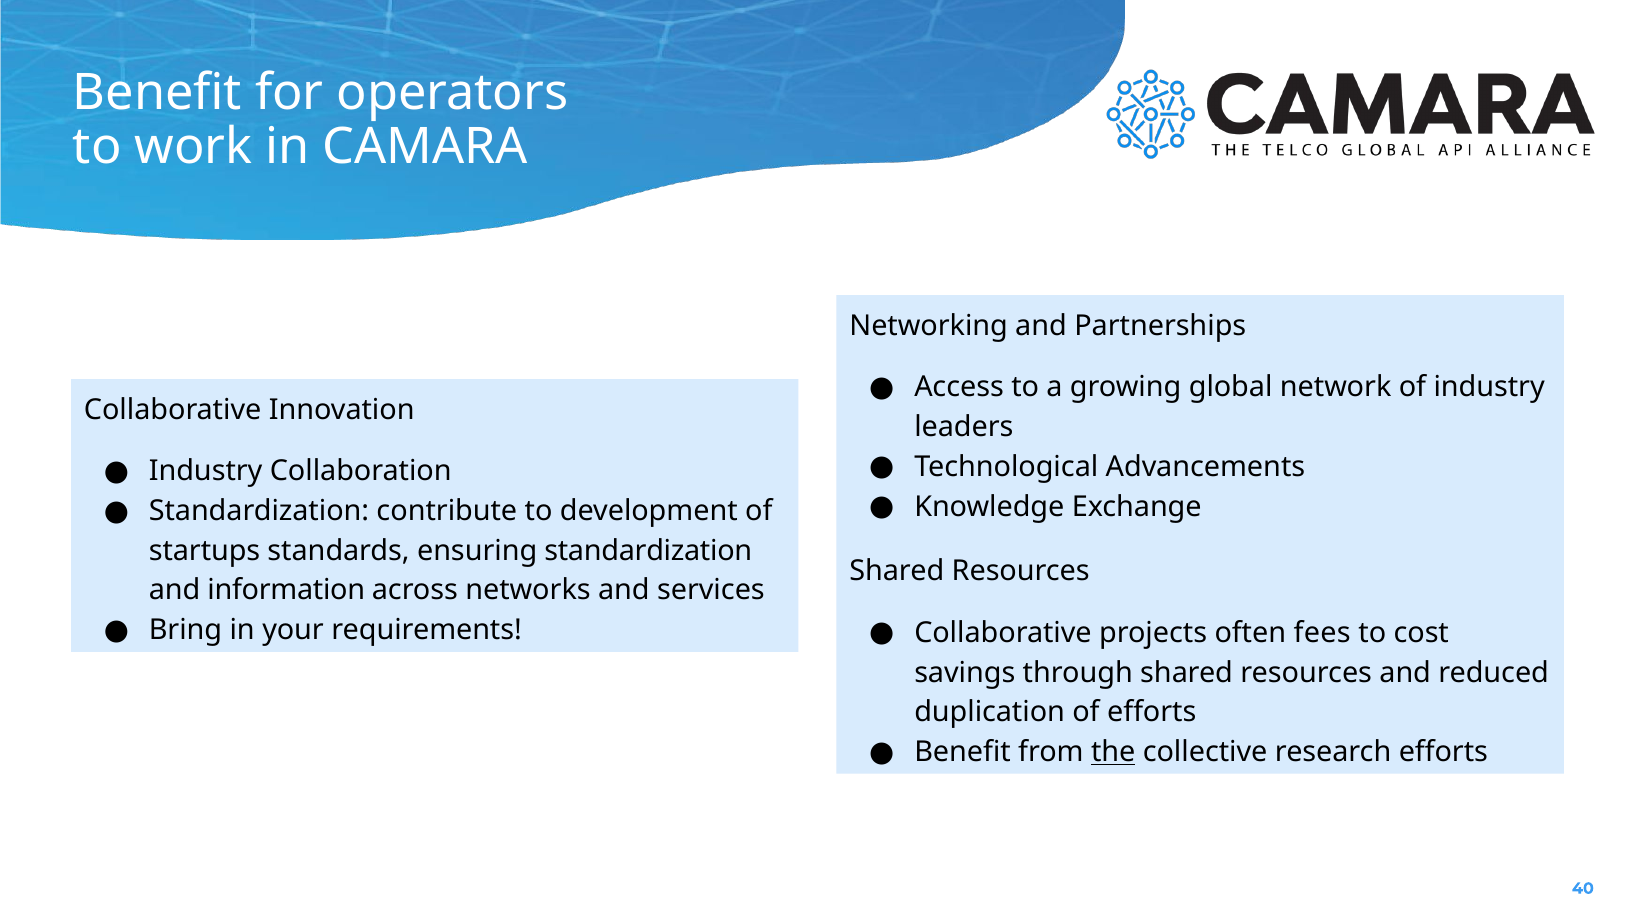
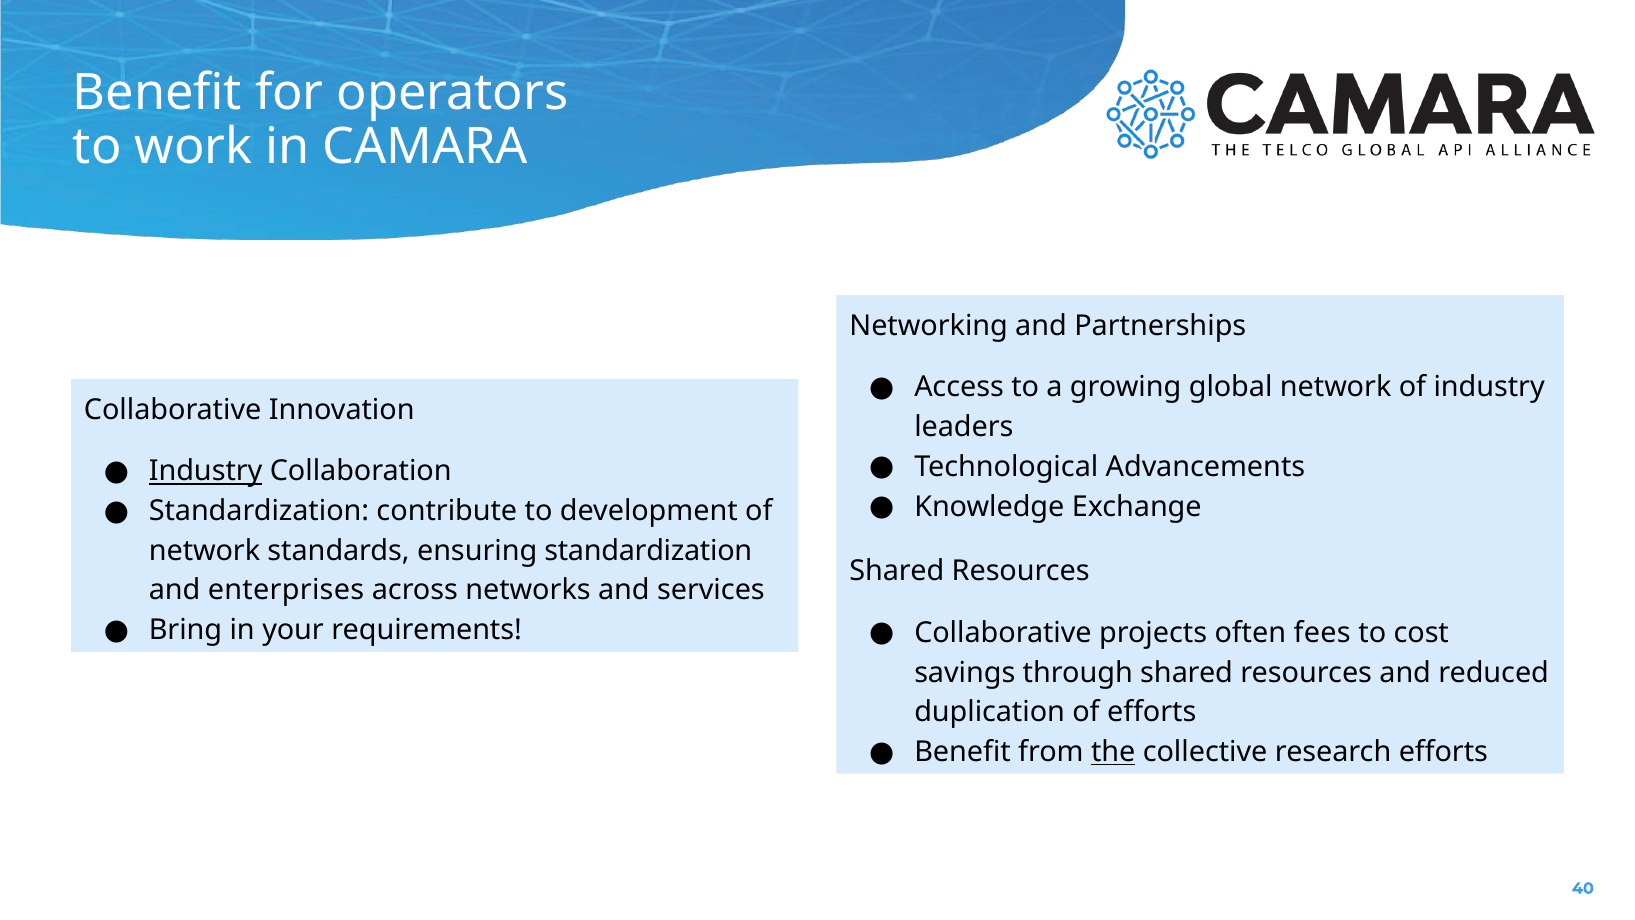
Industry at (206, 471) underline: none -> present
startups at (205, 551): startups -> network
information: information -> enterprises
